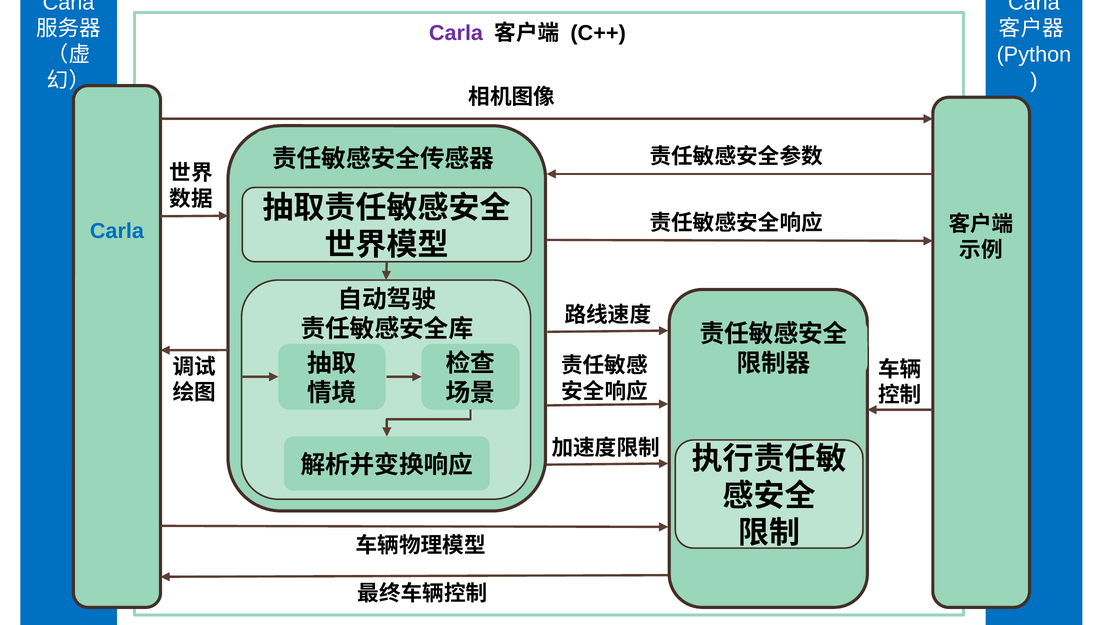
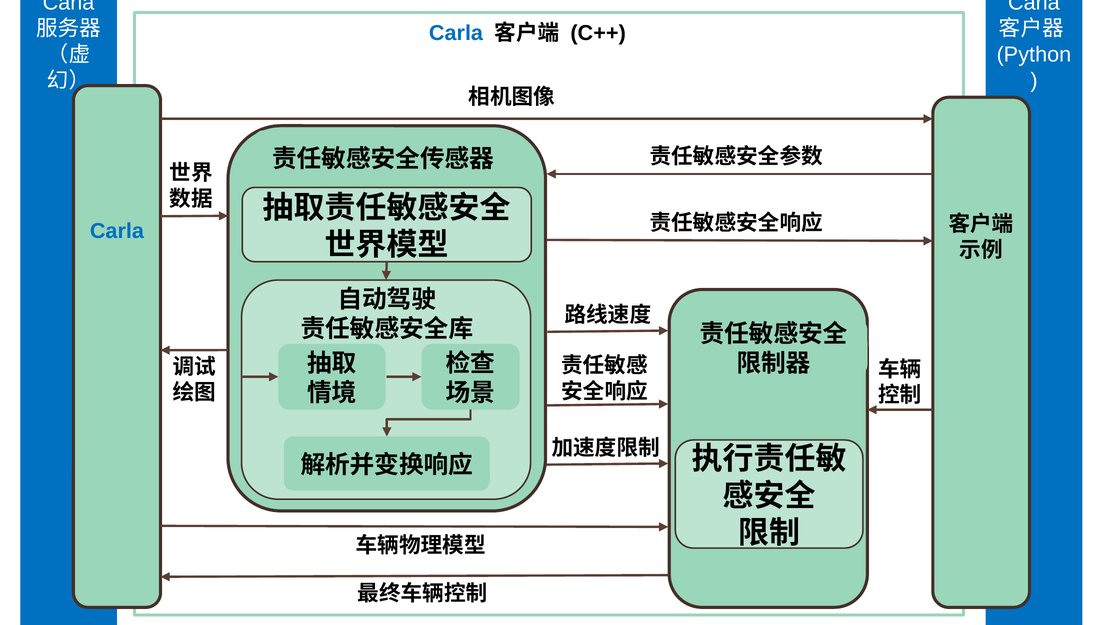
Carla at (456, 33) colour: purple -> blue
